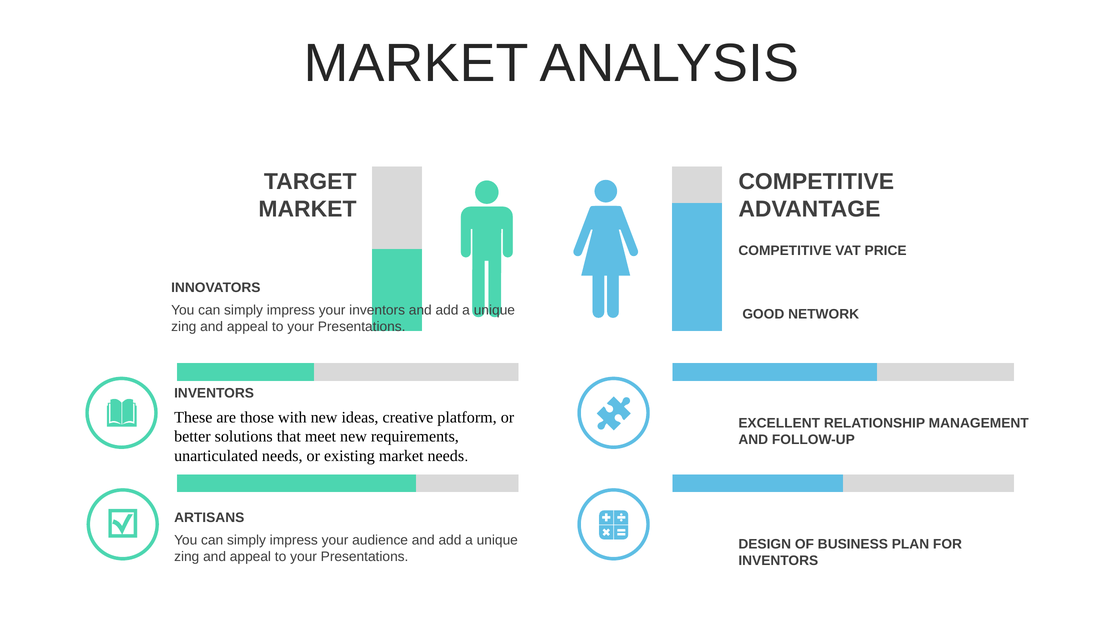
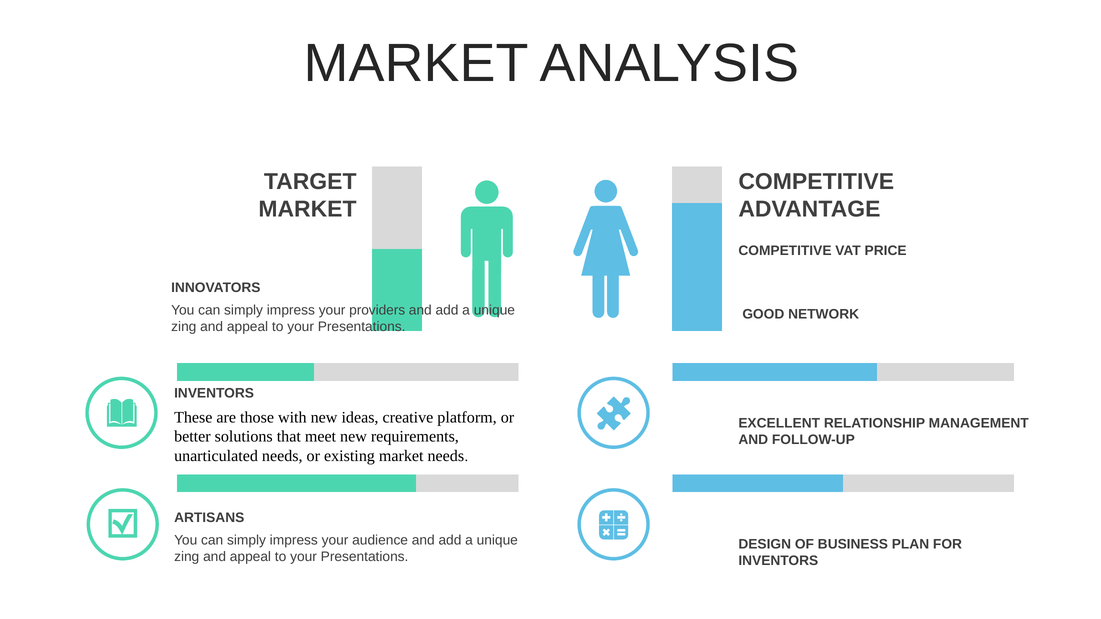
your inventors: inventors -> providers
